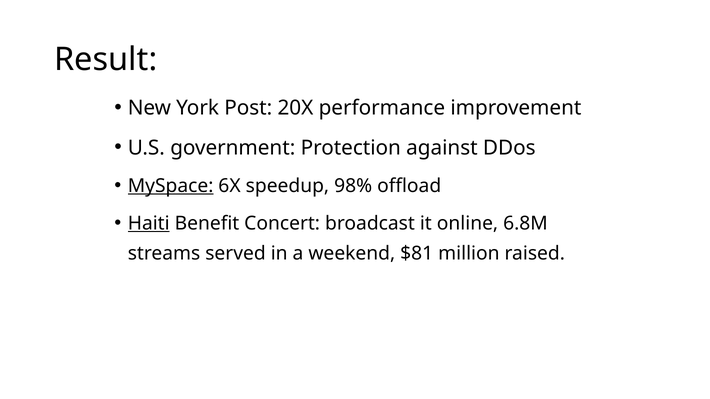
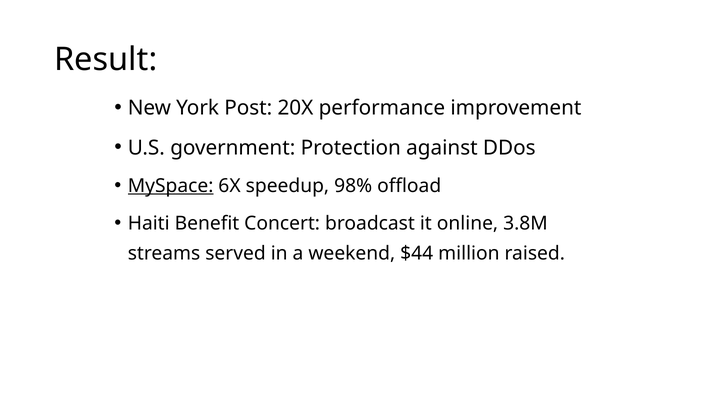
Haiti underline: present -> none
6.8M: 6.8M -> 3.8M
$81: $81 -> $44
